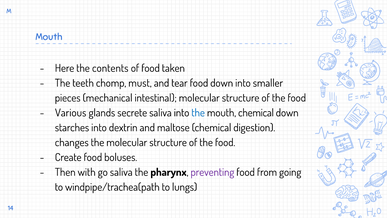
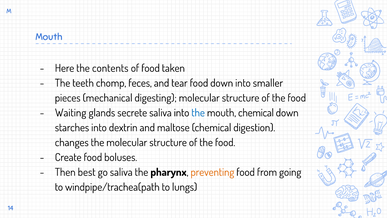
must: must -> feces
intestinal: intestinal -> digesting
Various: Various -> Waiting
with: with -> best
preventing colour: purple -> orange
